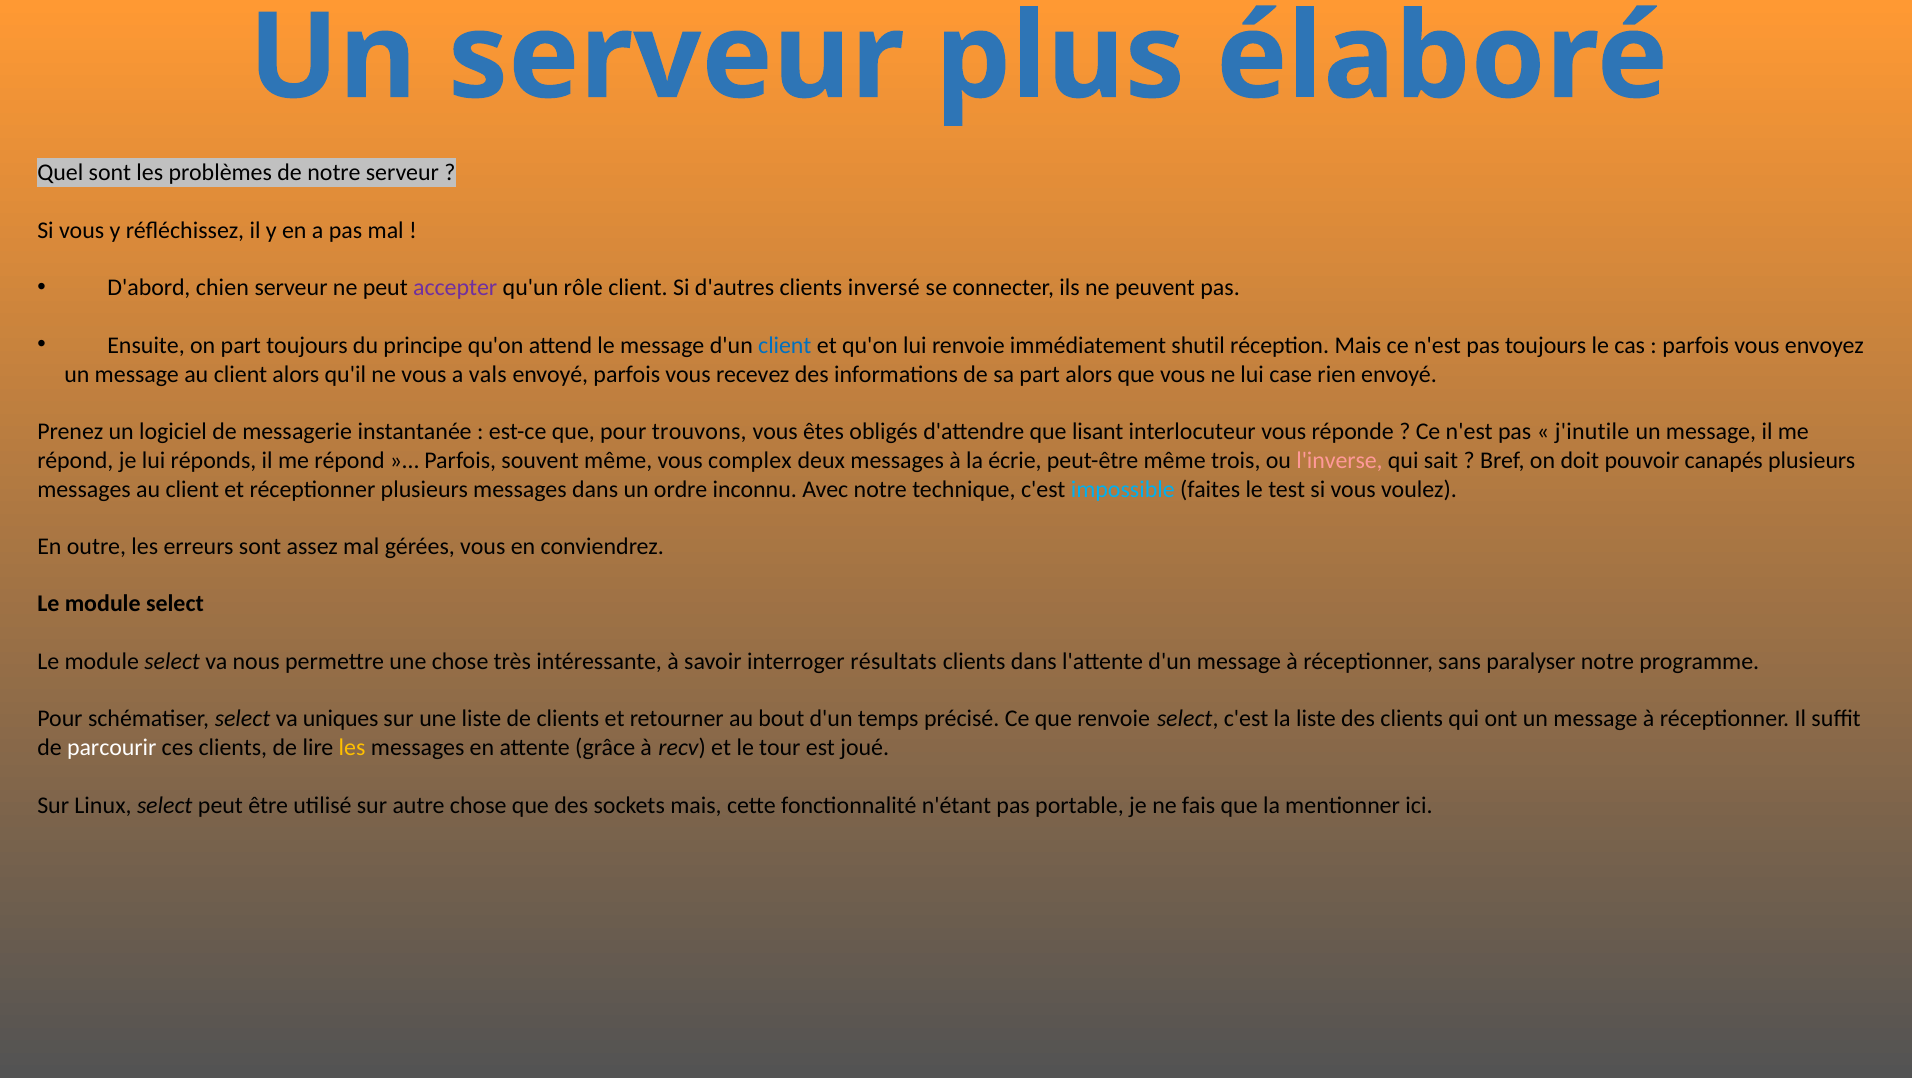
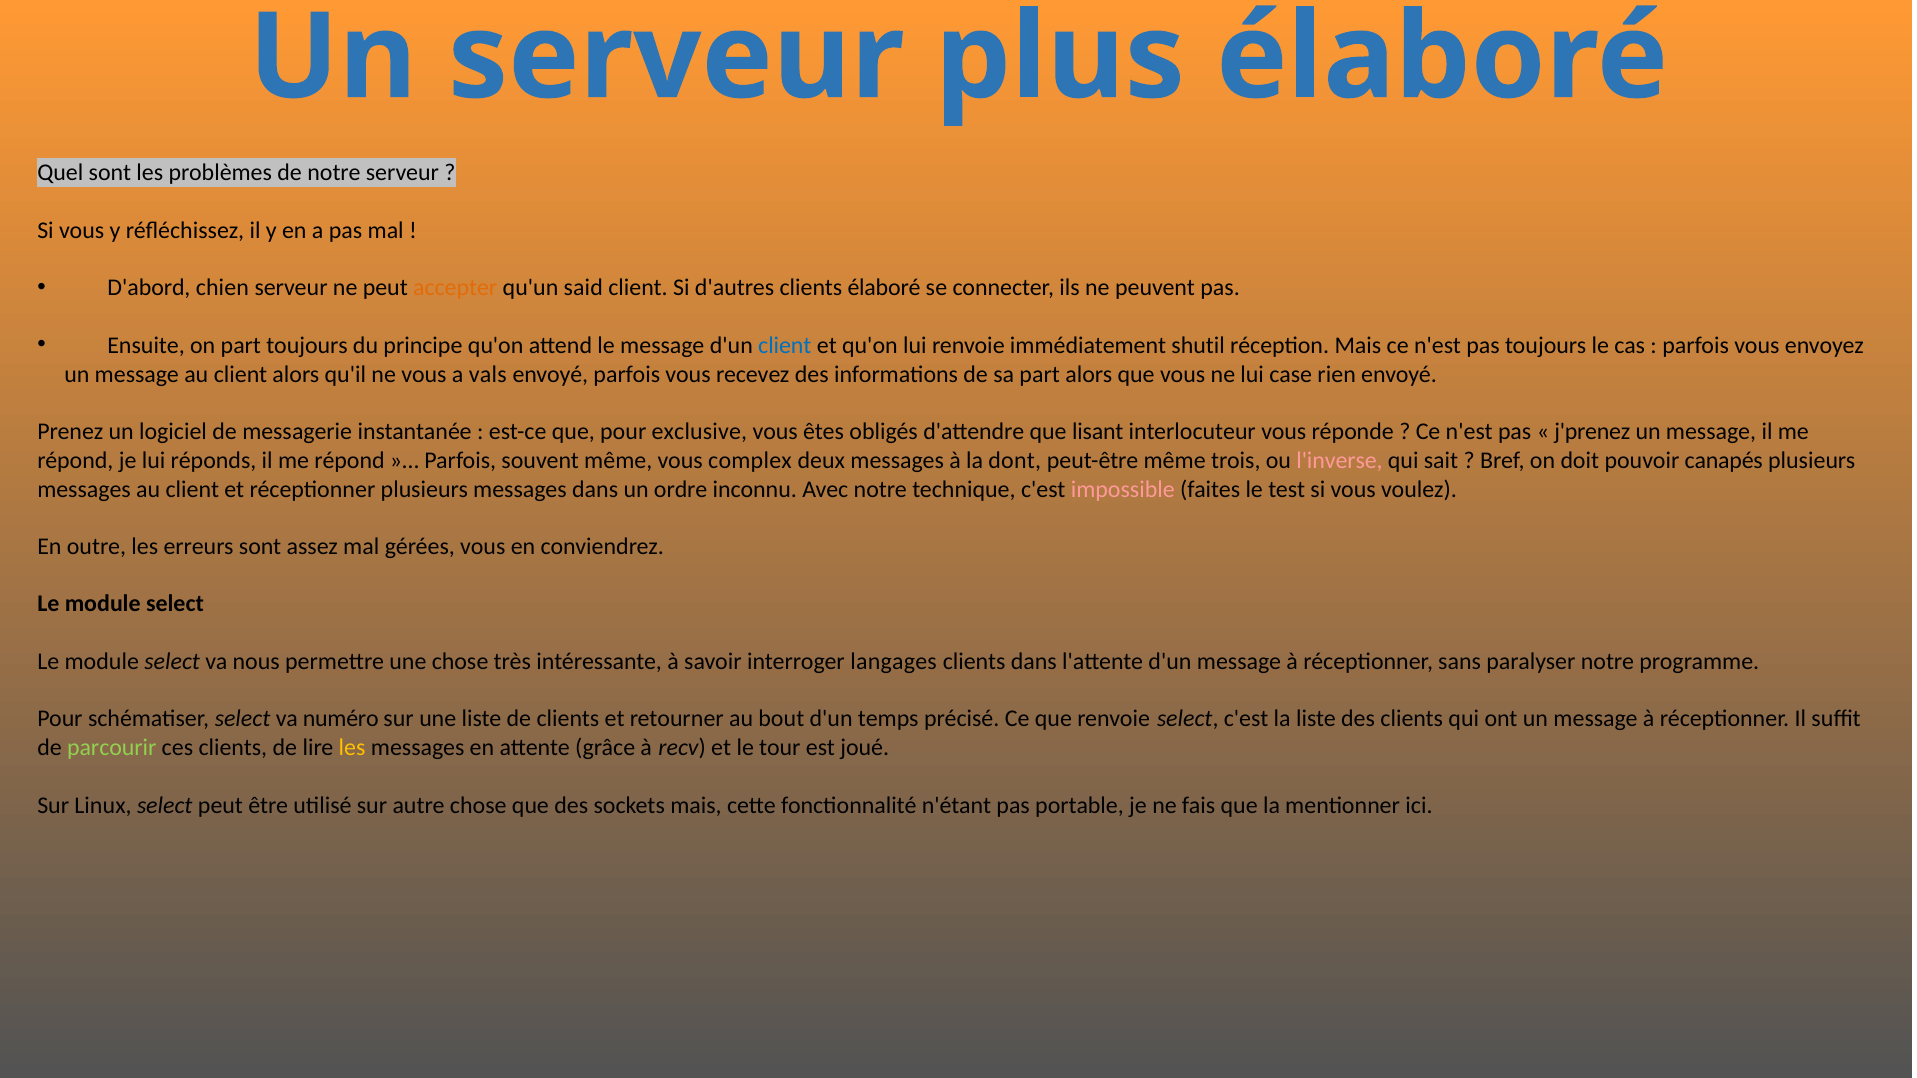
accepter colour: purple -> orange
rôle: rôle -> said
clients inversé: inversé -> élaboré
trouvons: trouvons -> exclusive
j'inutile: j'inutile -> j'prenez
écrie: écrie -> dont
impossible colour: light blue -> pink
résultats: résultats -> langages
uniques: uniques -> numéro
parcourir colour: white -> light green
